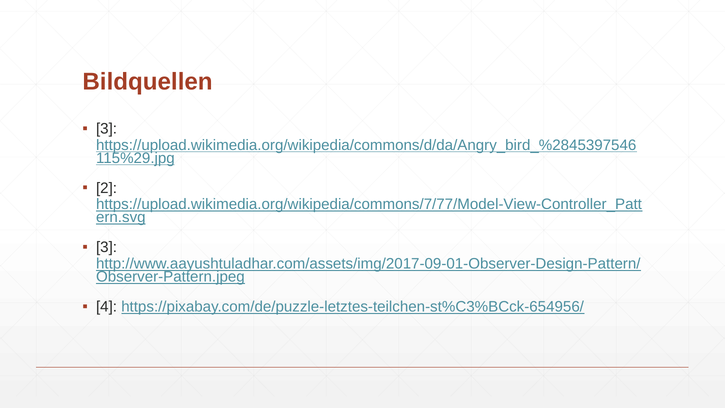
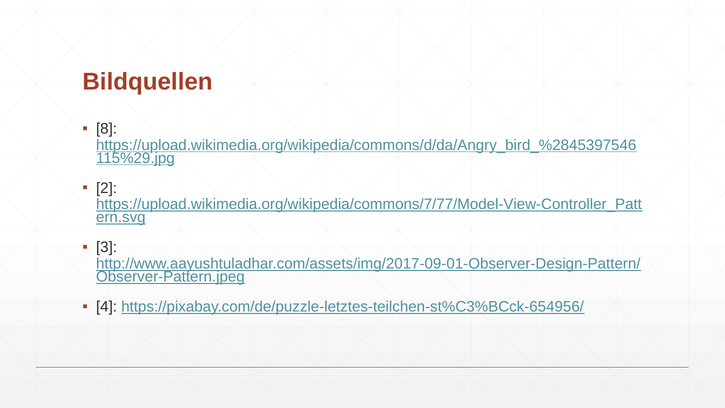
3 at (107, 129): 3 -> 8
